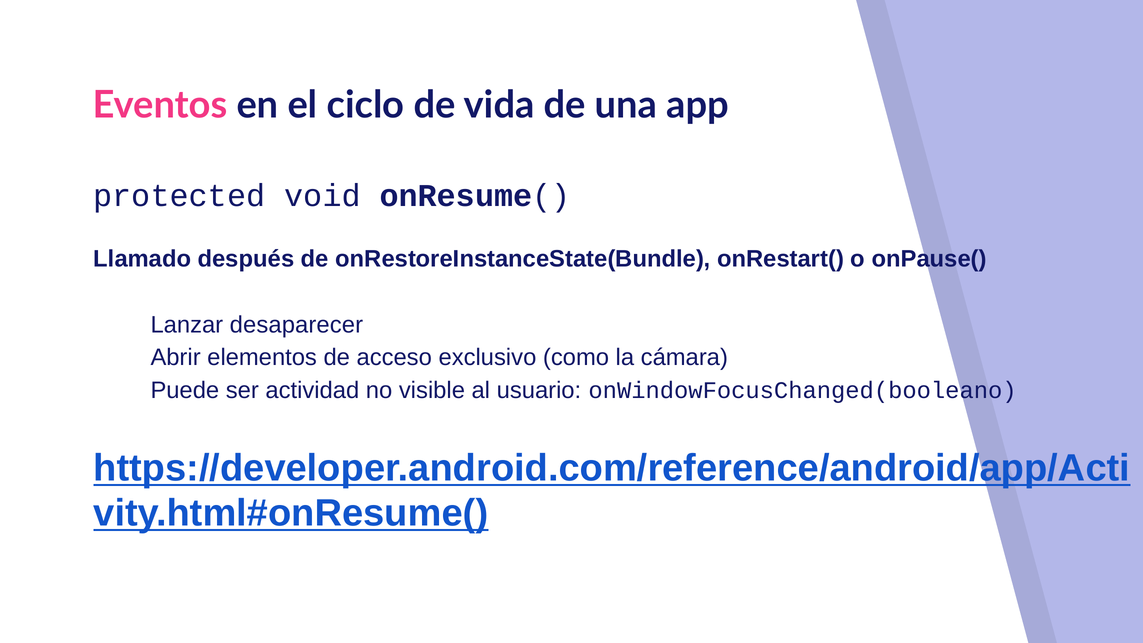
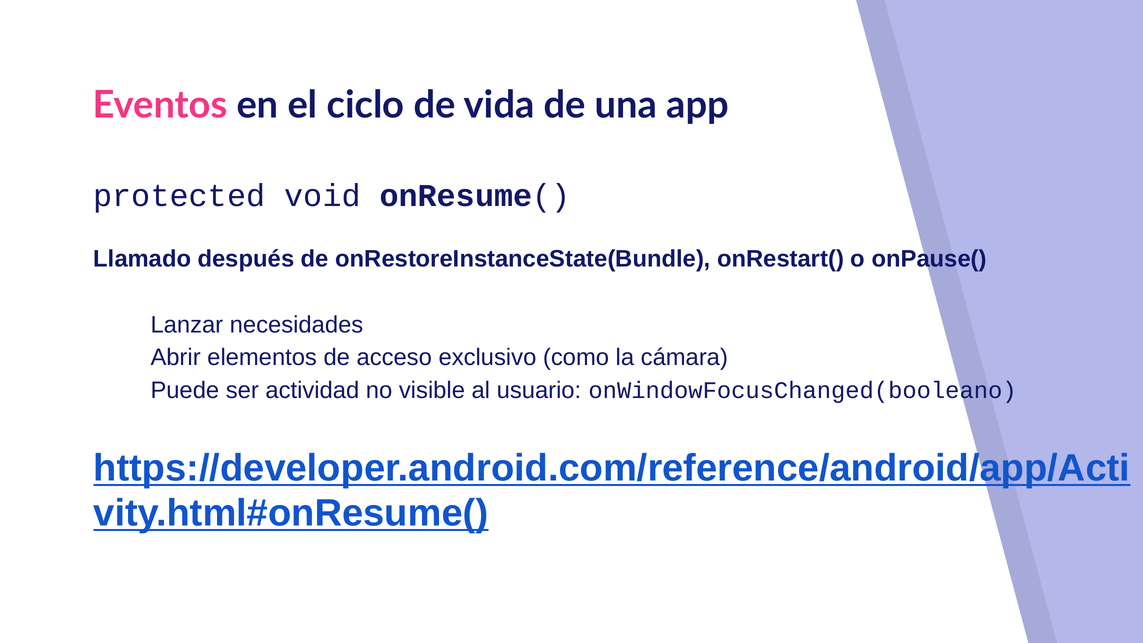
desaparecer: desaparecer -> necesidades
